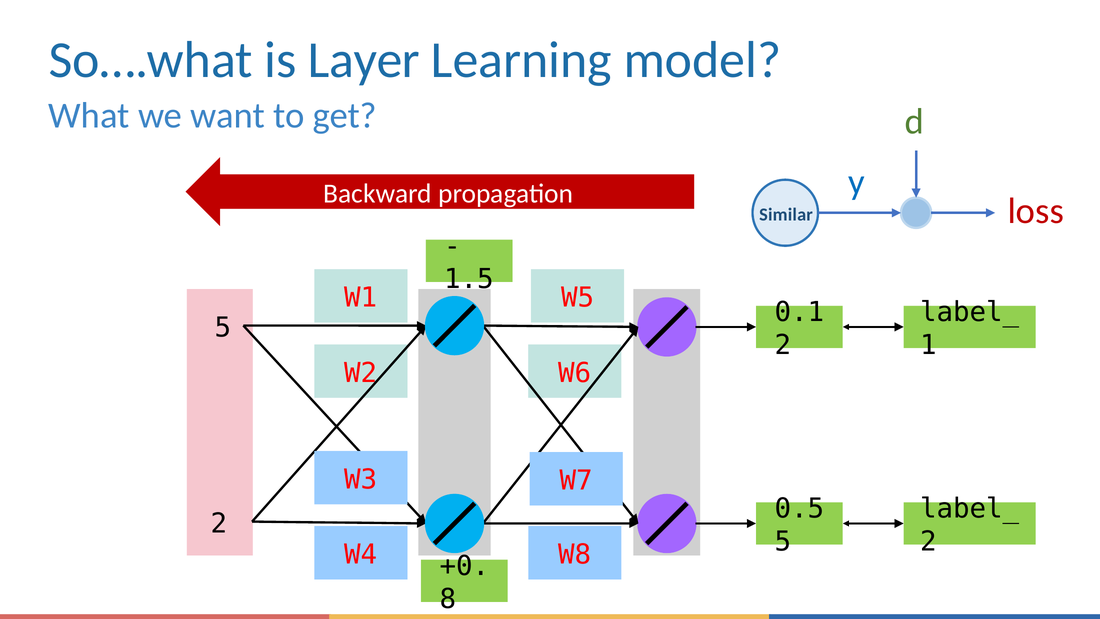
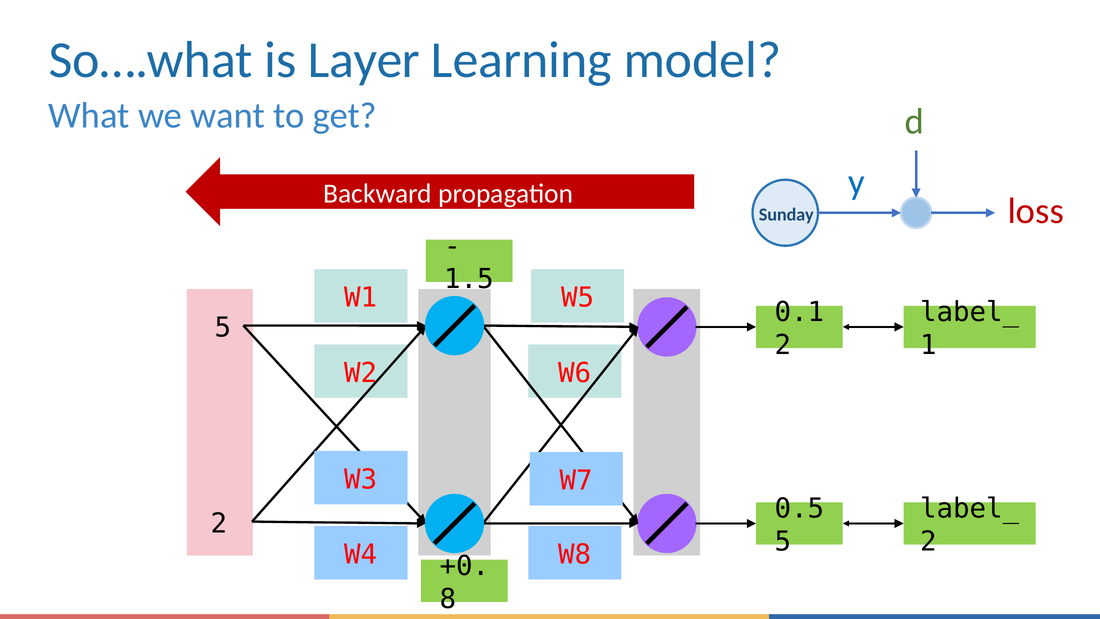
Similar: Similar -> Sunday
